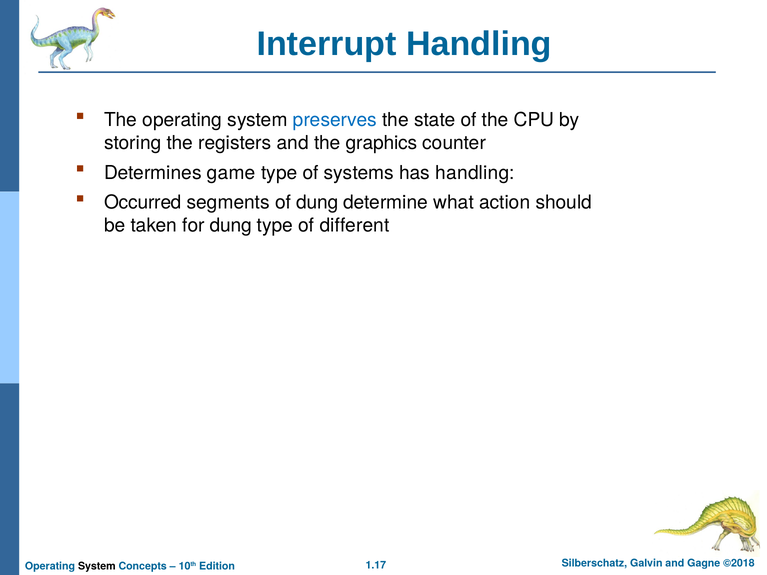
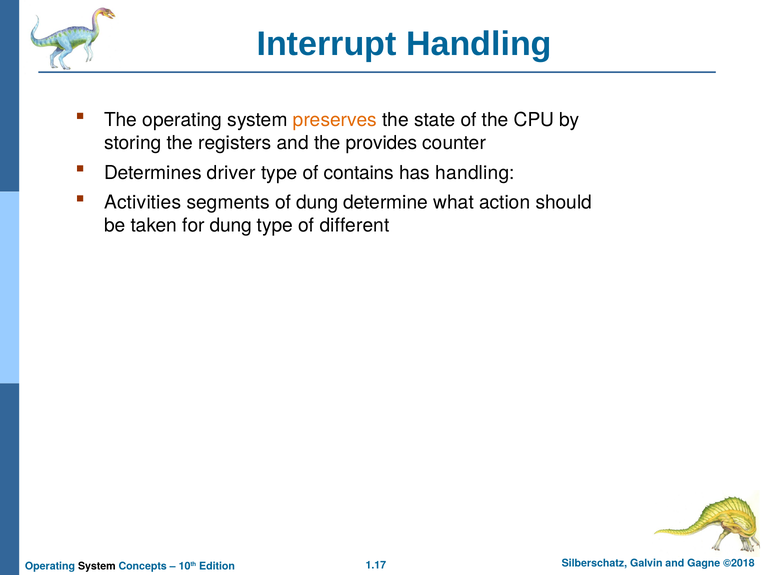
preserves colour: blue -> orange
graphics: graphics -> provides
game: game -> driver
systems: systems -> contains
Occurred: Occurred -> Activities
